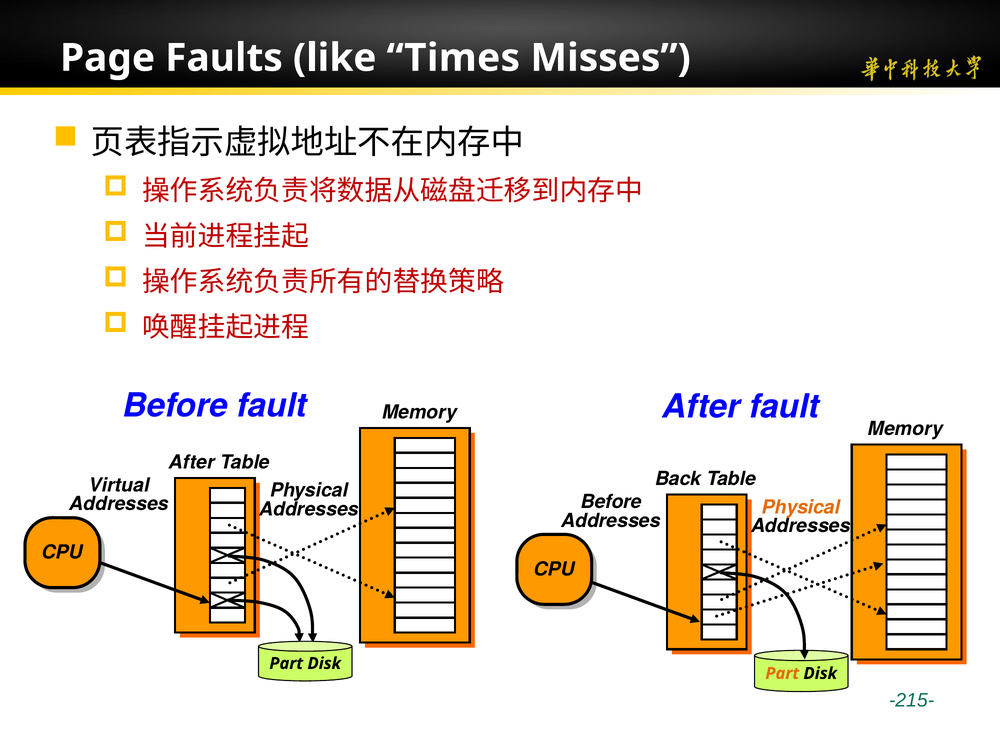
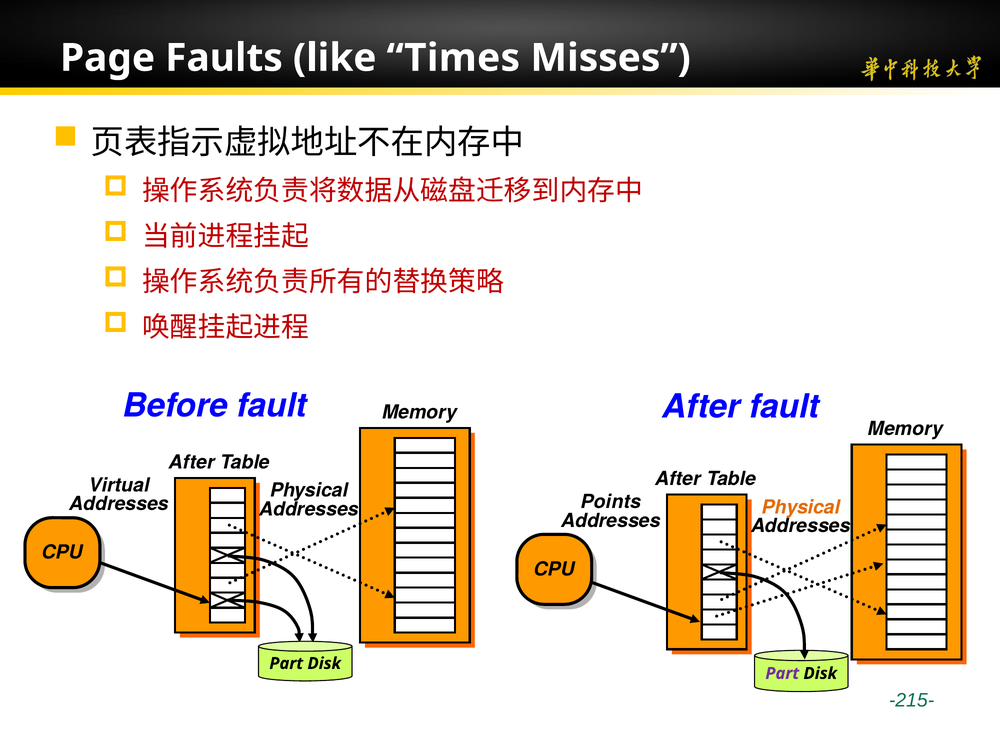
Back at (678, 479): Back -> After
Before at (611, 502): Before -> Points
Part at (782, 673) colour: orange -> purple
